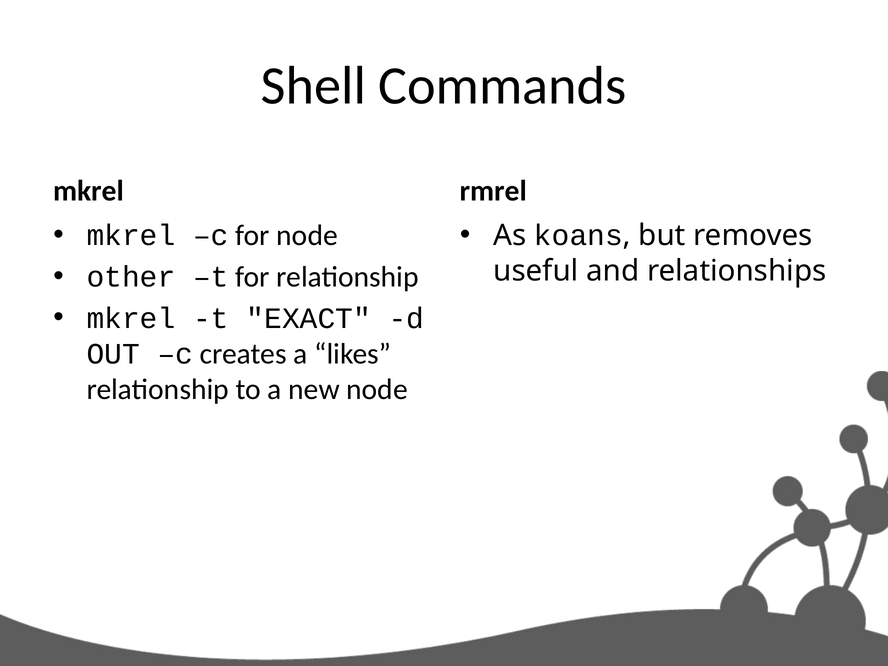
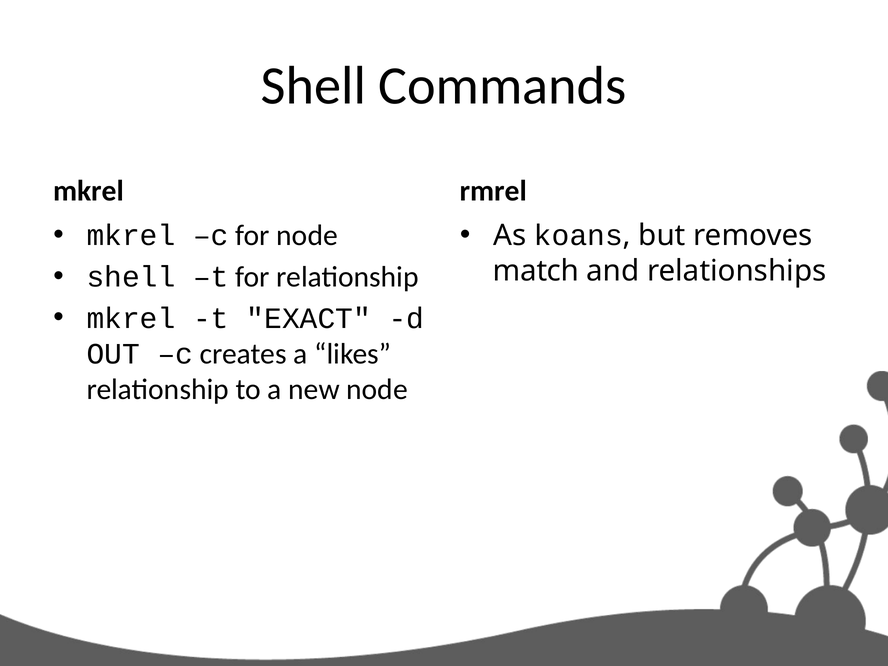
other at (131, 277): other -> shell
useful: useful -> match
